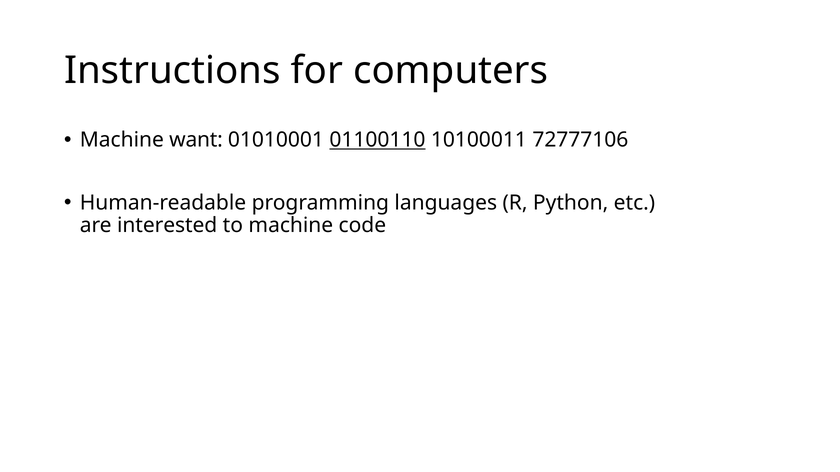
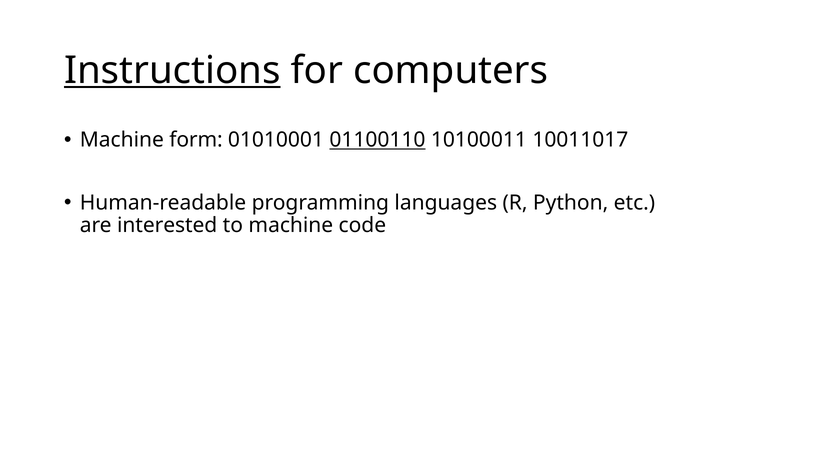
Instructions underline: none -> present
want: want -> form
72777106: 72777106 -> 10011017
